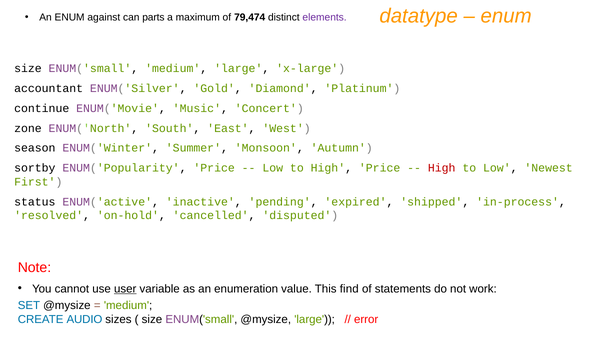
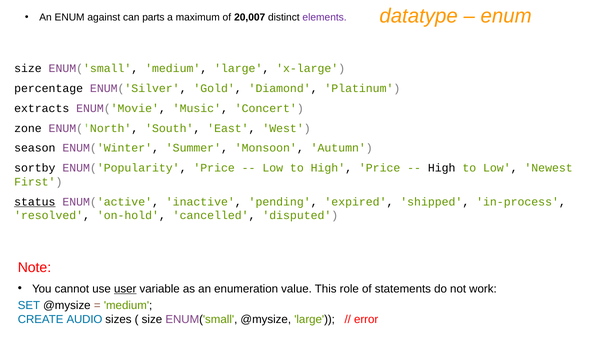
79,474: 79,474 -> 20,007
accountant: accountant -> percentage
continue: continue -> extracts
High at (442, 168) colour: red -> black
status underline: none -> present
find: find -> role
